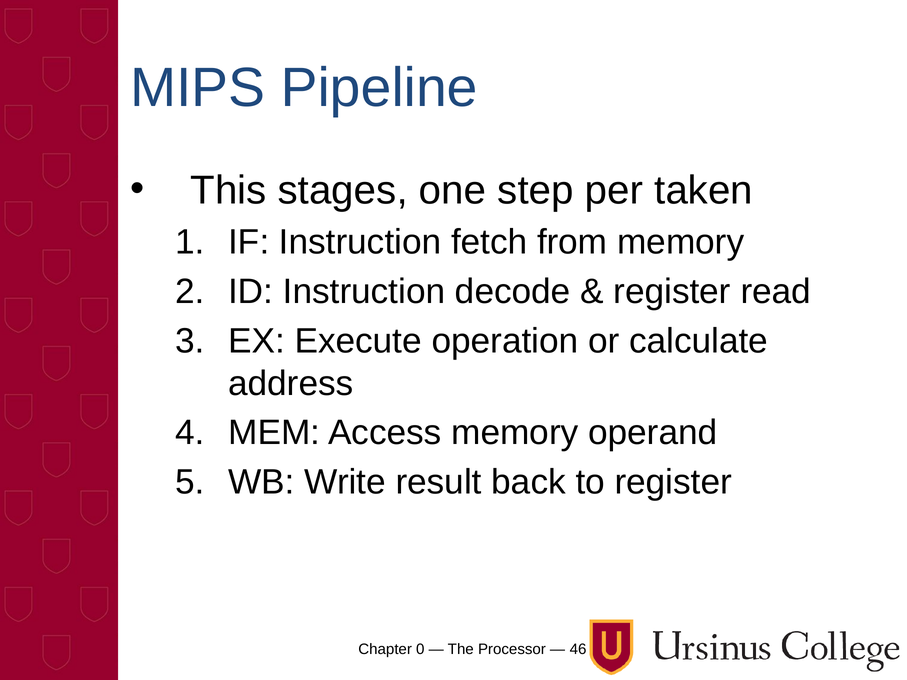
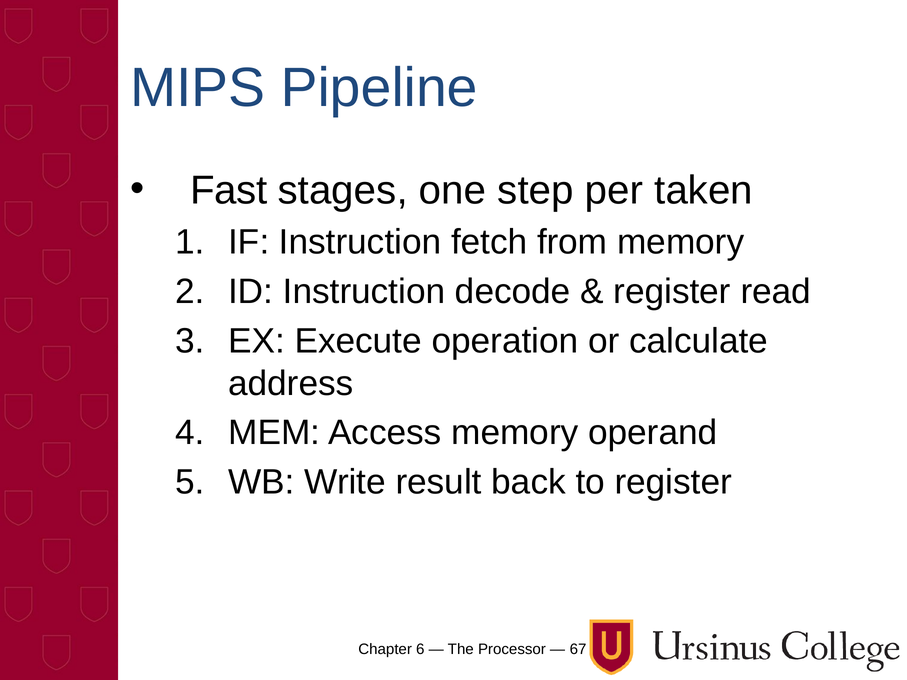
This: This -> Fast
0: 0 -> 6
46: 46 -> 67
